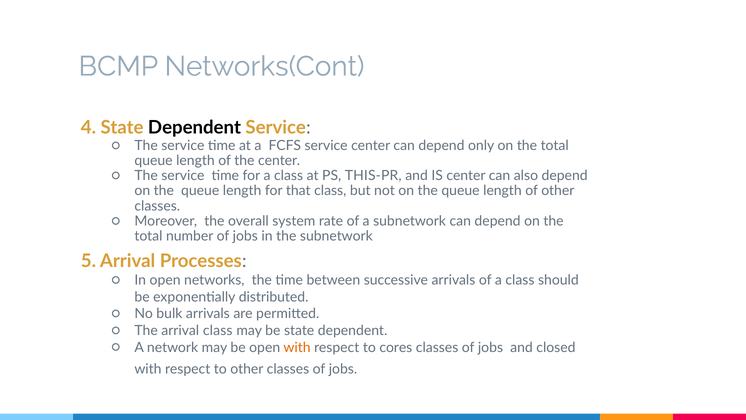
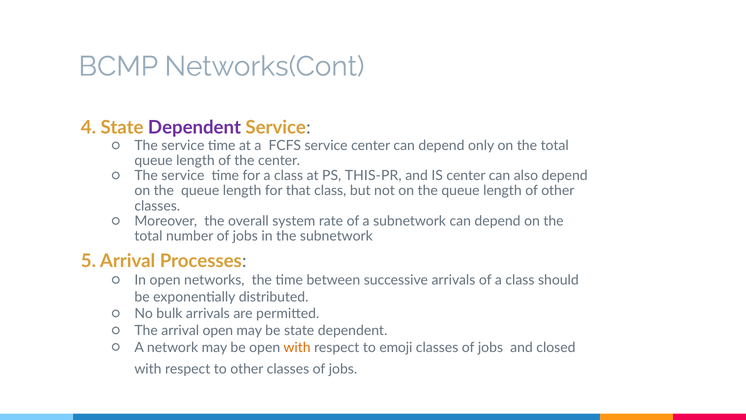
Dependent at (194, 128) colour: black -> purple
arrival class: class -> open
cores: cores -> emoji
